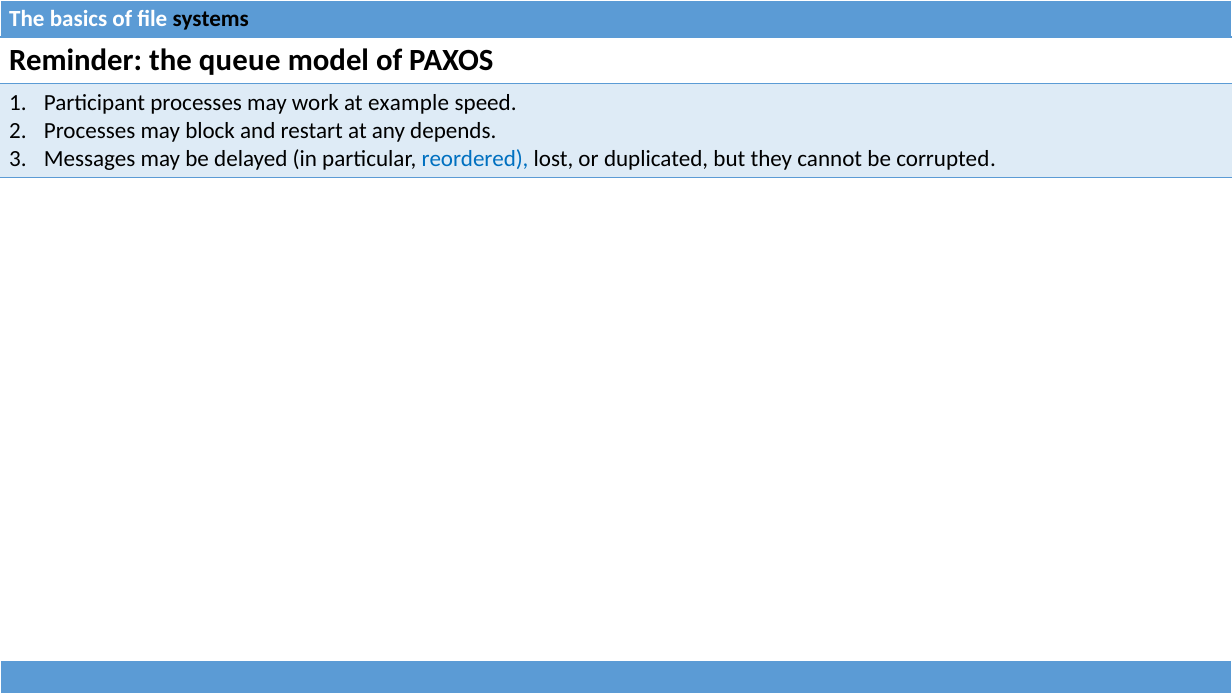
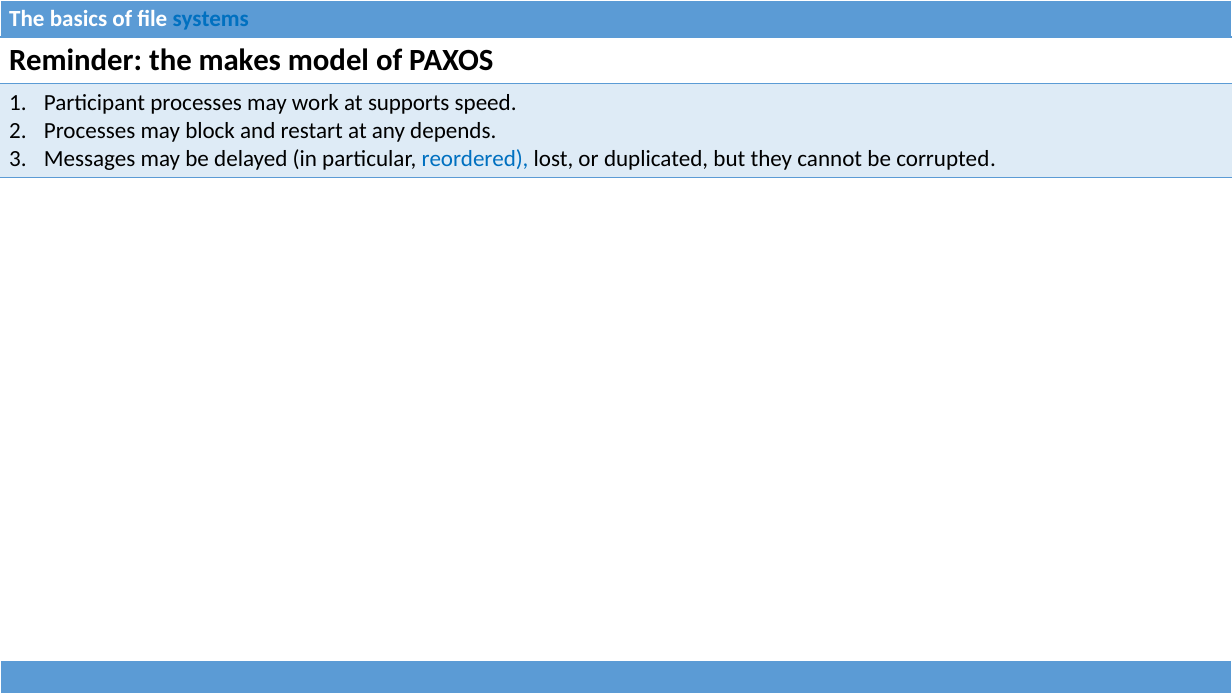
systems colour: black -> blue
queue: queue -> makes
example: example -> supports
